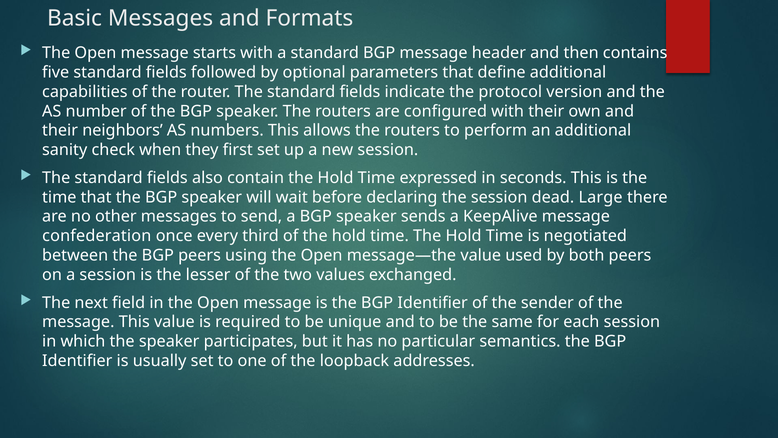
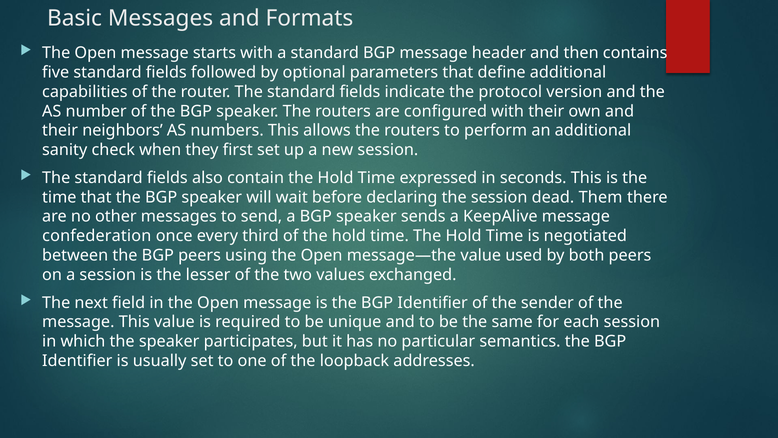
Large: Large -> Them
